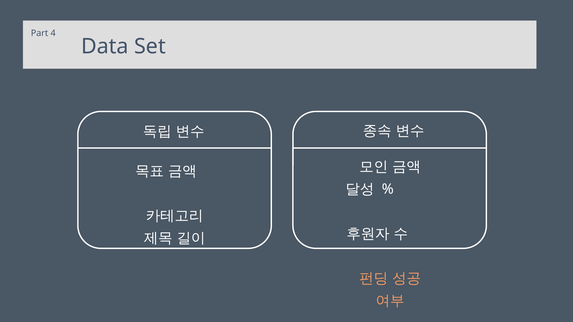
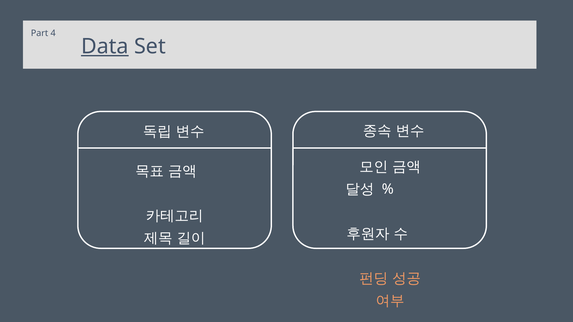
Data underline: none -> present
